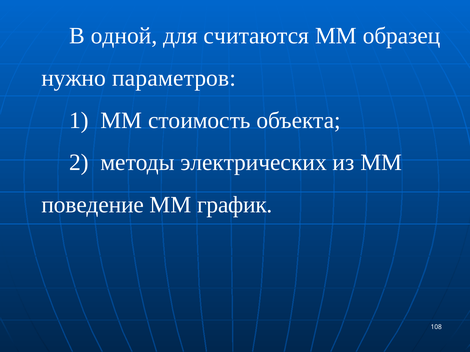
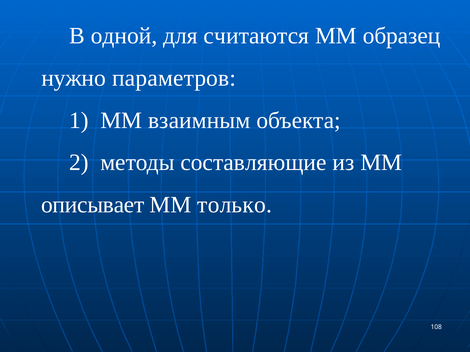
стоимость: стоимость -> взаимным
электрических: электрических -> составляющие
поведение: поведение -> описывает
график: график -> только
